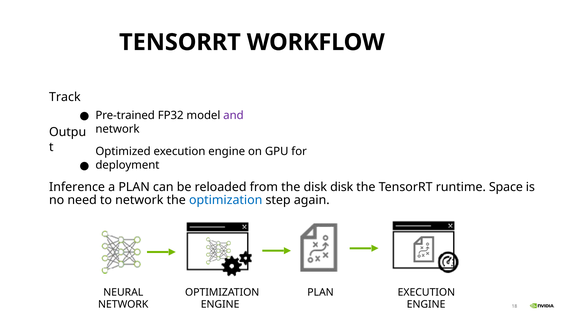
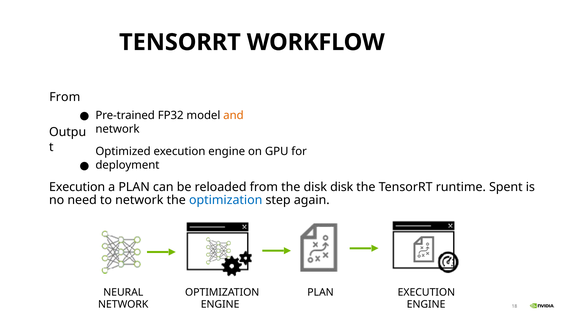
Track at (65, 97): Track -> From
and colour: purple -> orange
Inference at (77, 187): Inference -> Execution
Space: Space -> Spent
